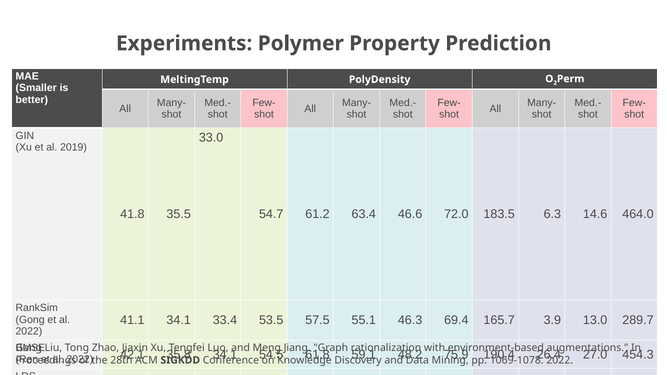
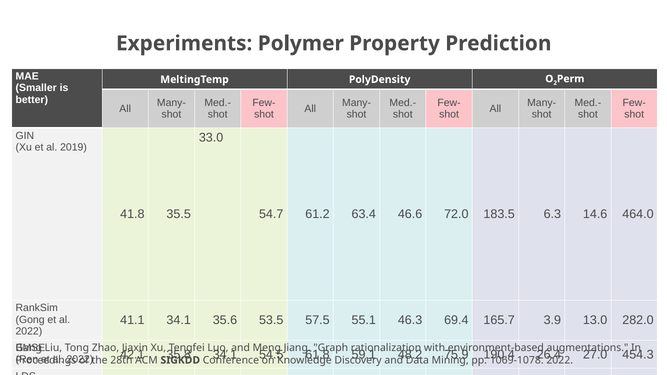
33.4: 33.4 -> 35.6
289.7: 289.7 -> 282.0
